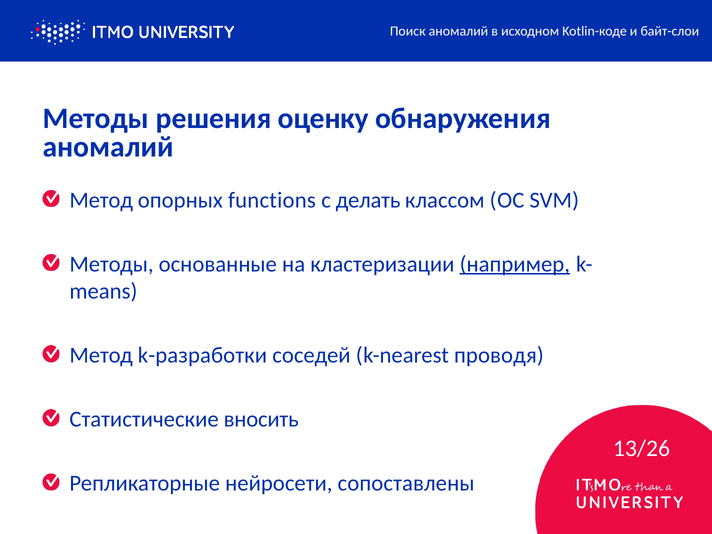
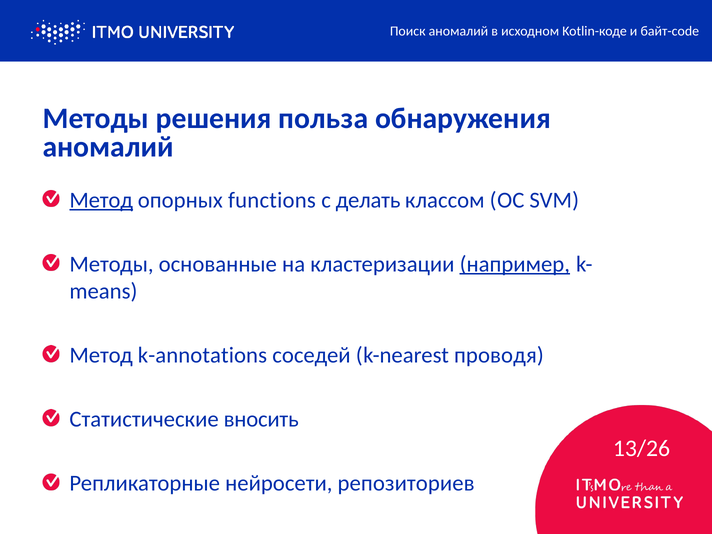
байт-слои: байт-слои -> байт-code
оценку: оценку -> польза
Метод at (101, 200) underline: none -> present
k-разработки: k-разработки -> k-annotations
сопоставлены: сопоставлены -> репозиториев
